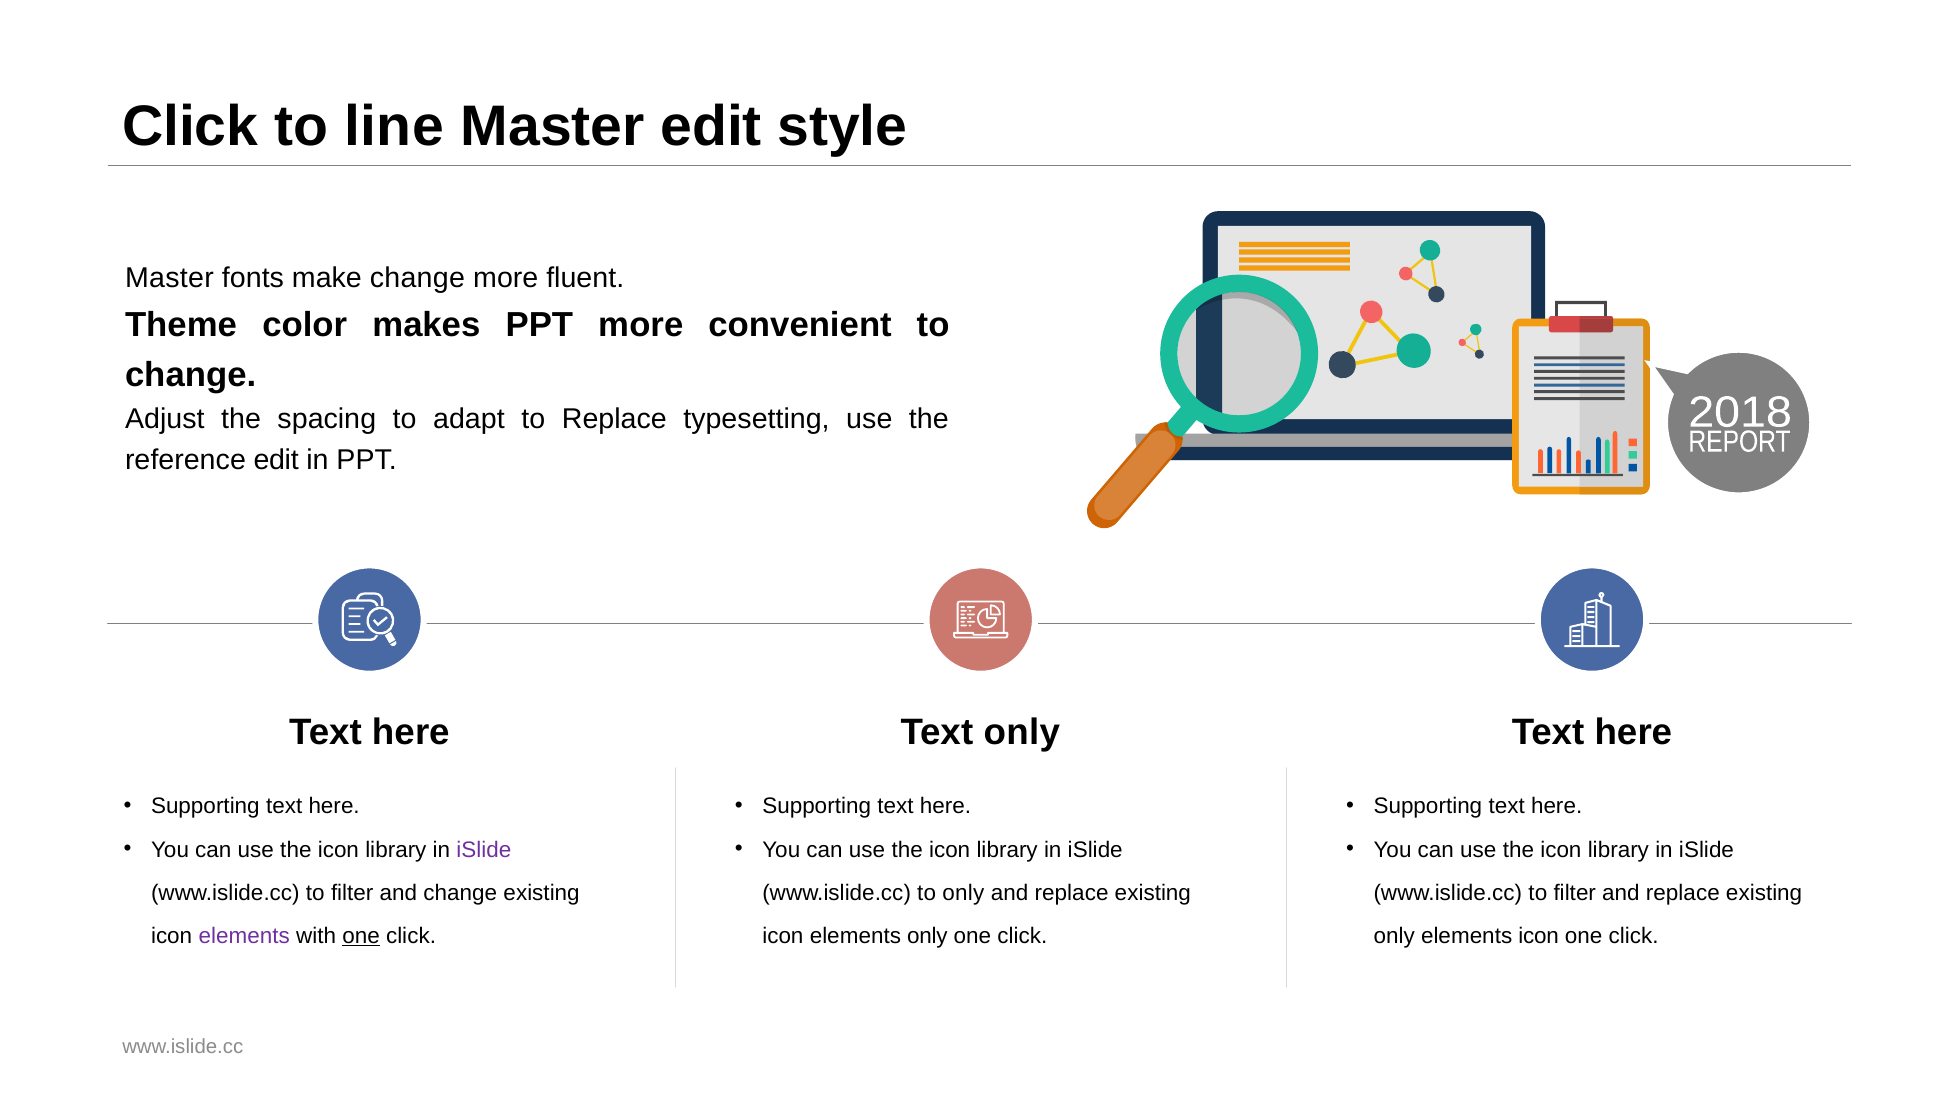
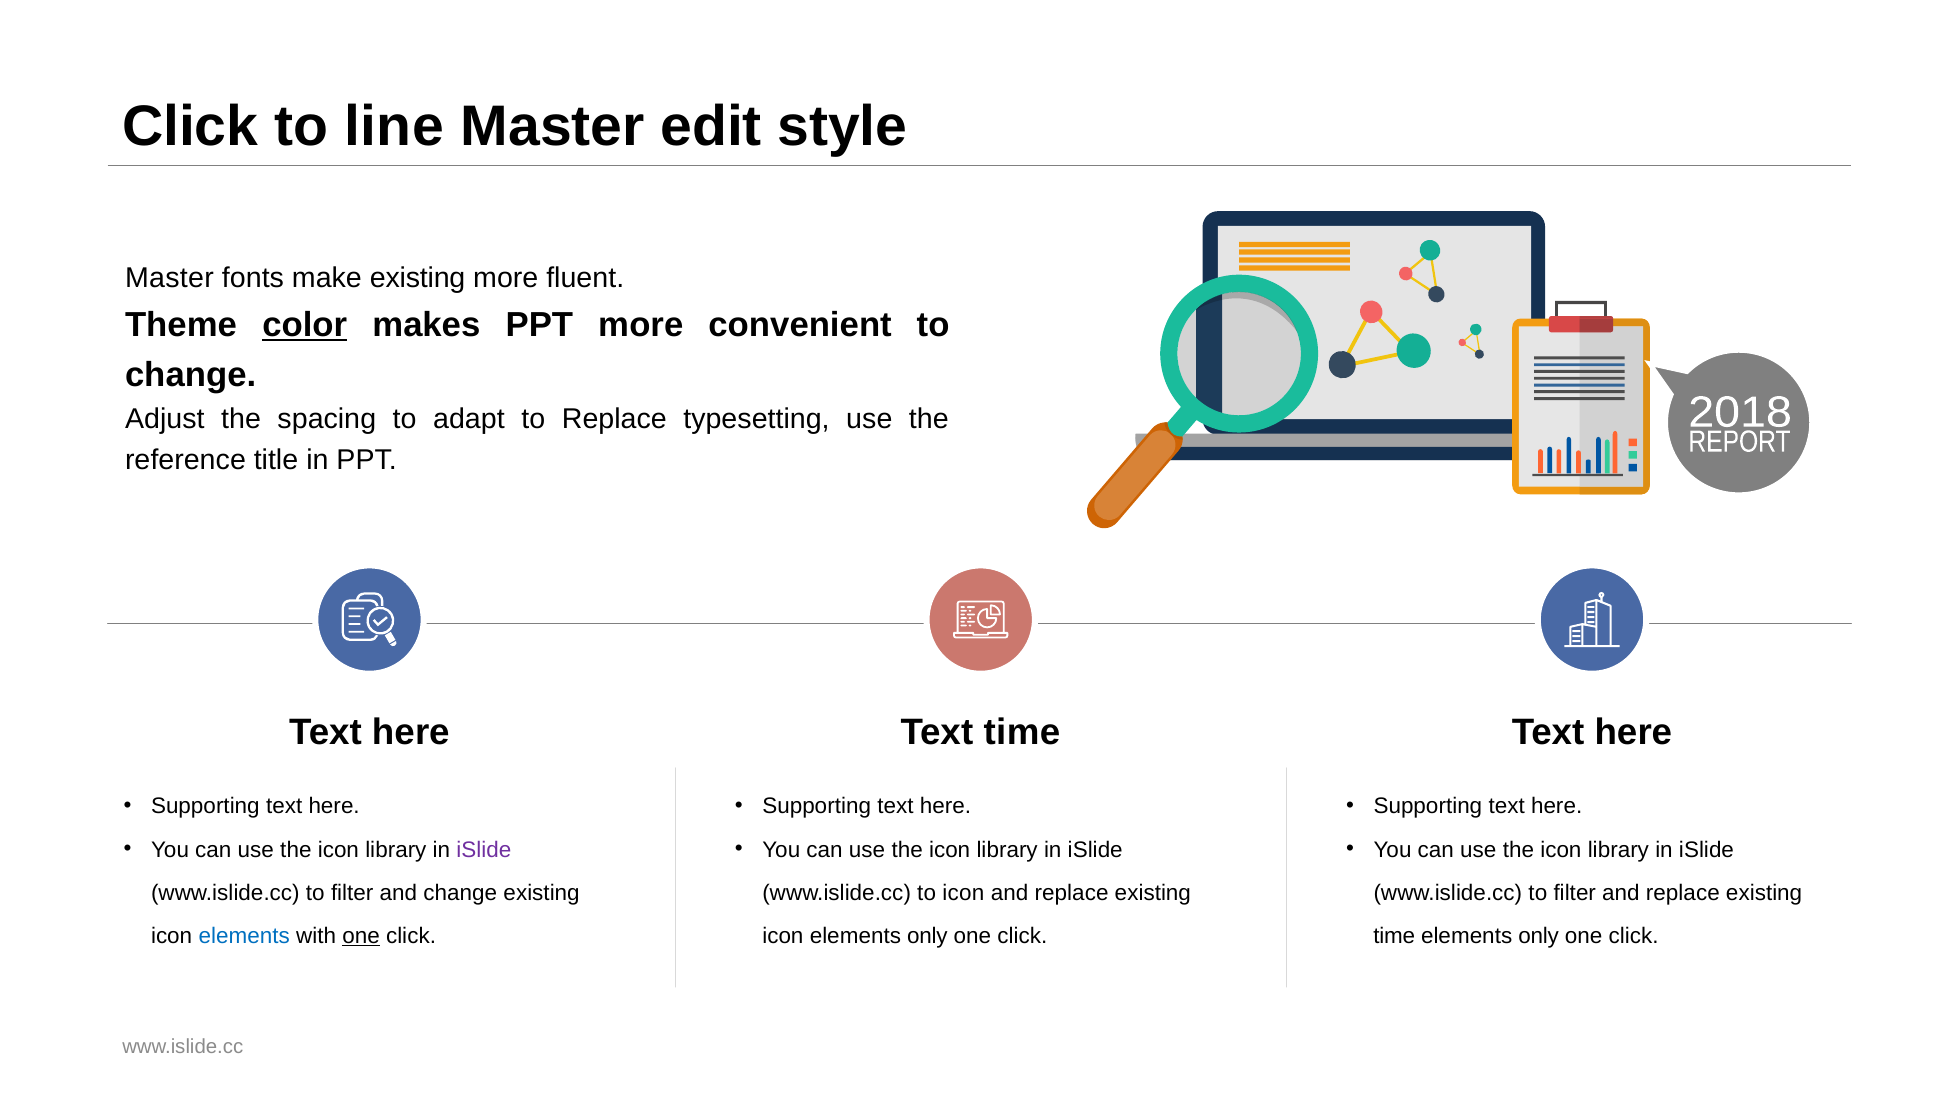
make change: change -> existing
color underline: none -> present
reference edit: edit -> title
Text only: only -> time
to only: only -> icon
elements at (244, 936) colour: purple -> blue
only at (1394, 936): only -> time
icon at (1539, 936): icon -> only
